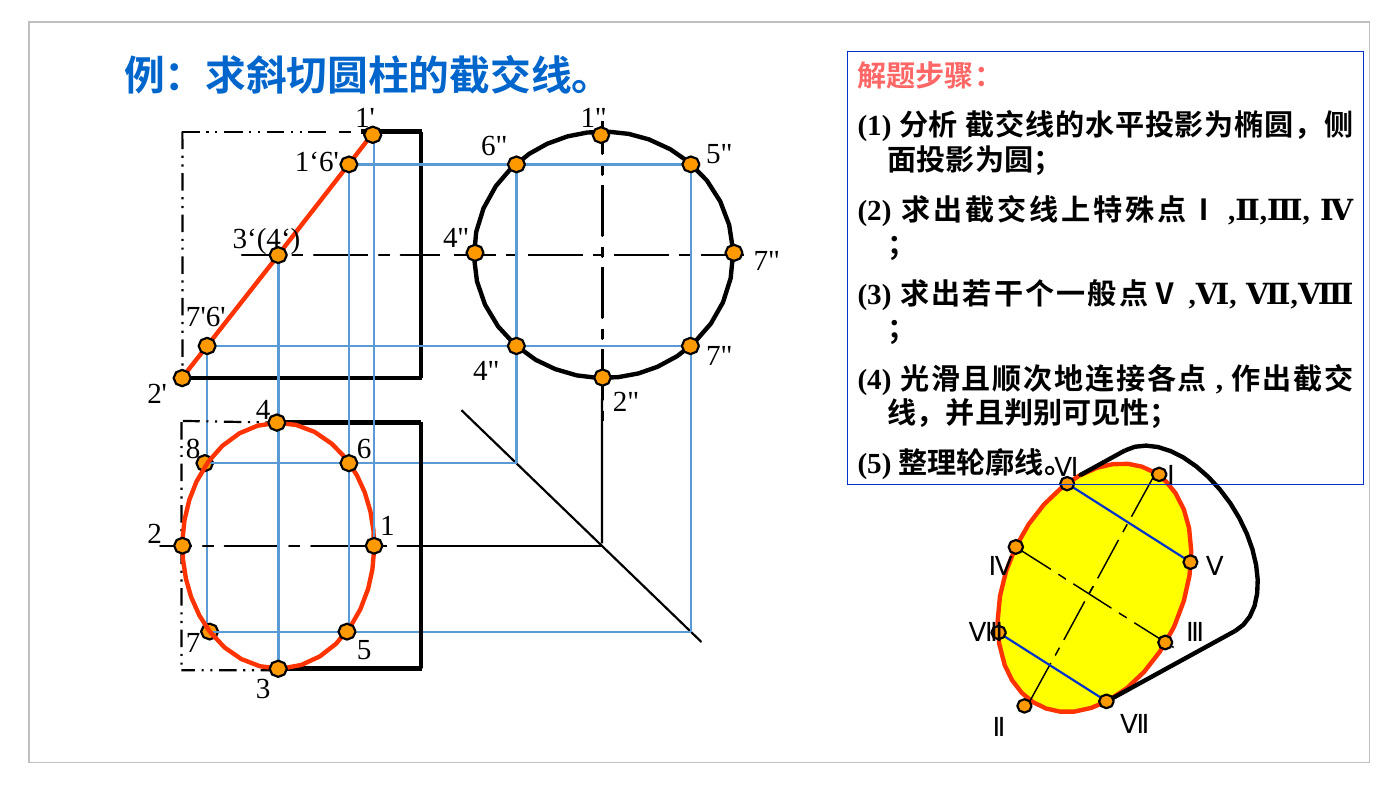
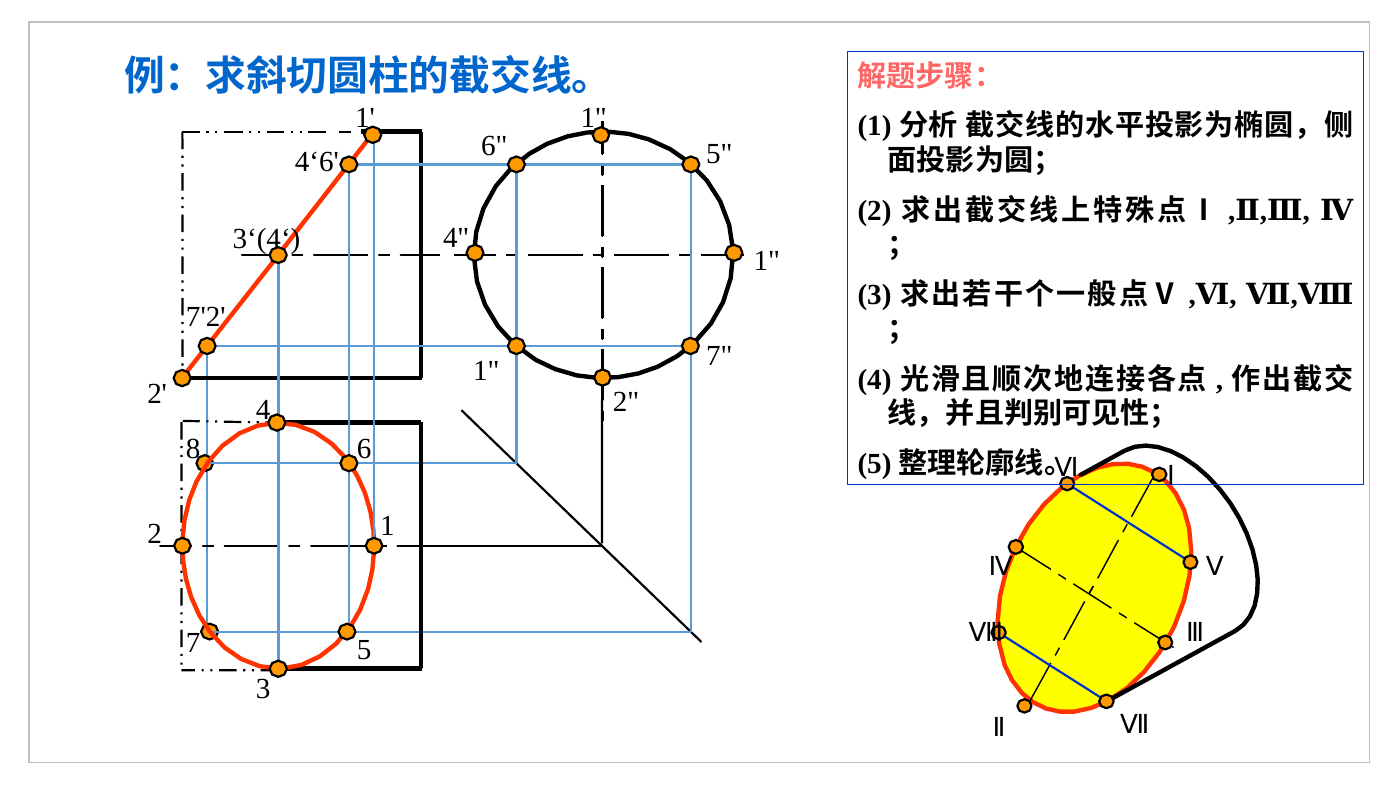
1‘6: 1‘6 -> 4‘6
7 at (767, 261): 7 -> 1
7'6: 7'6 -> 7'2
4 at (486, 371): 4 -> 1
